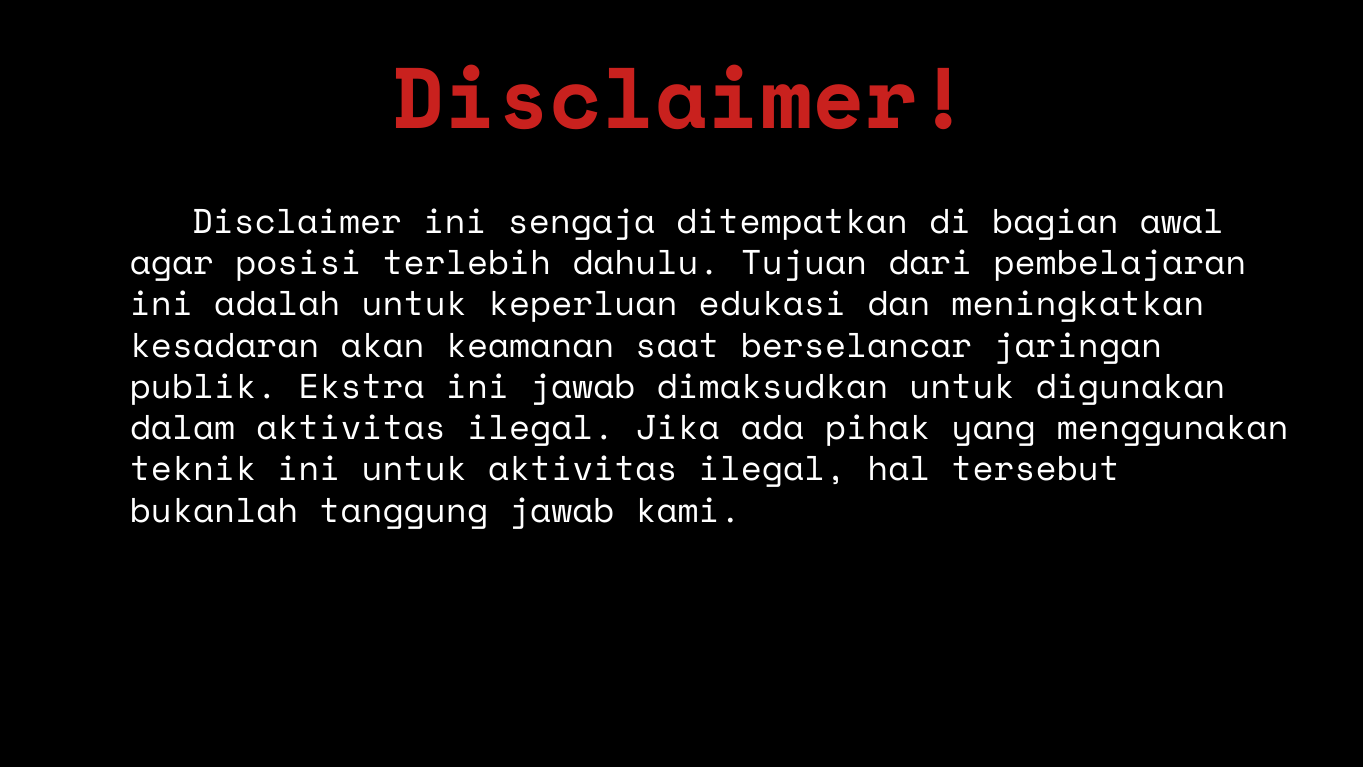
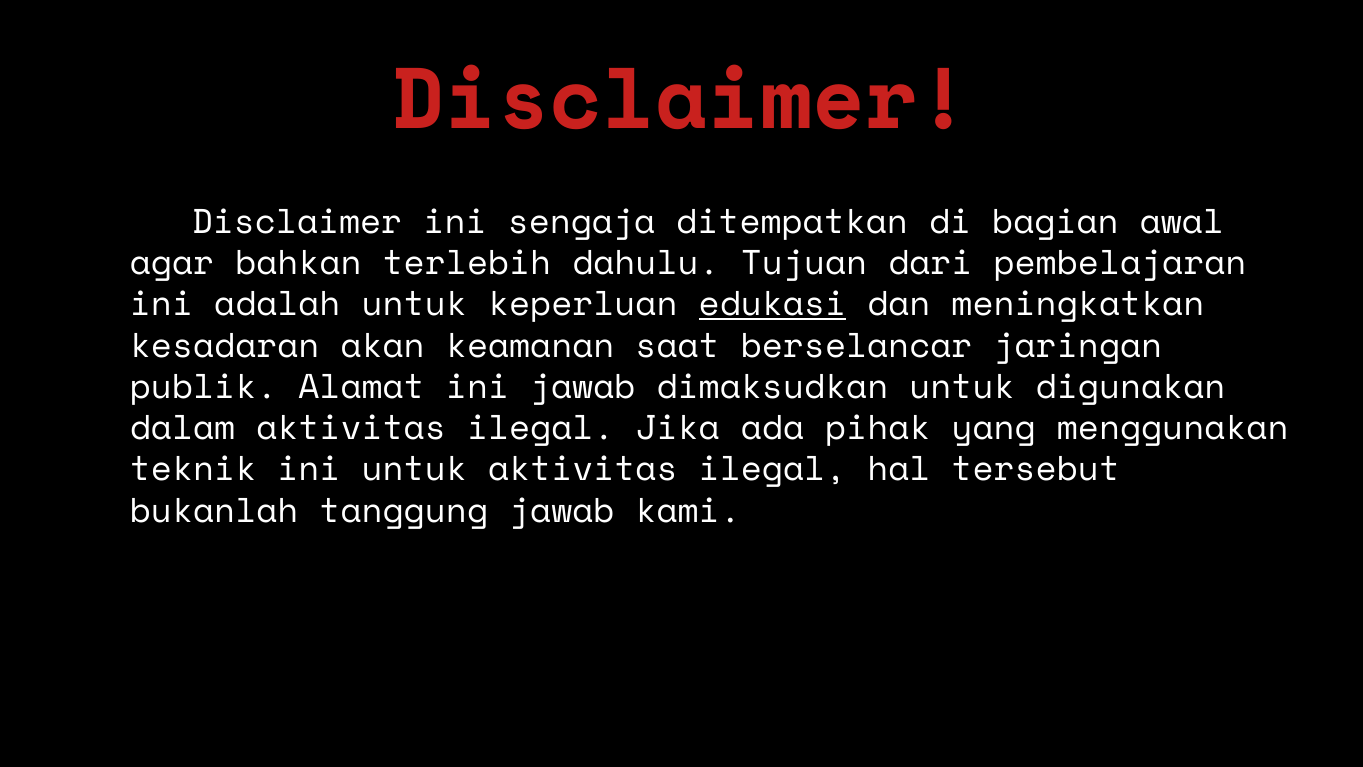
posisi: posisi -> bahkan
edukasi underline: none -> present
Ekstra: Ekstra -> Alamat
